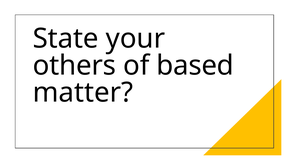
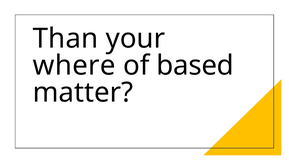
State: State -> Than
others: others -> where
